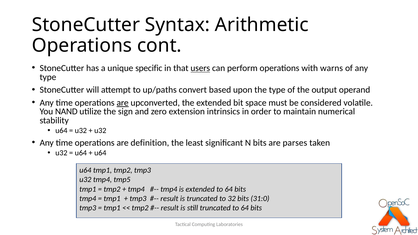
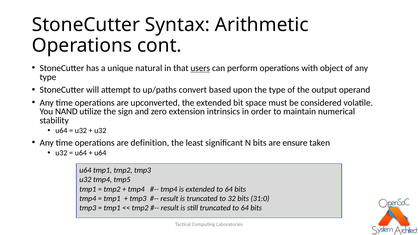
specific: specific -> natural
warns: warns -> object
are at (123, 103) underline: present -> none
parses: parses -> ensure
